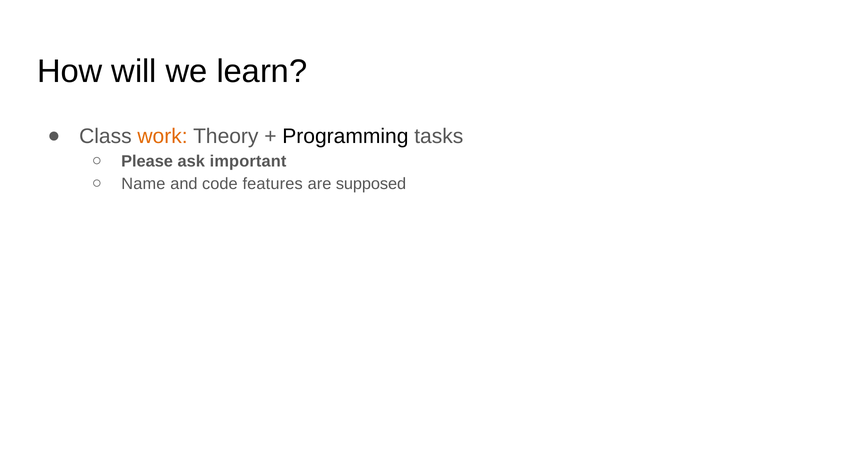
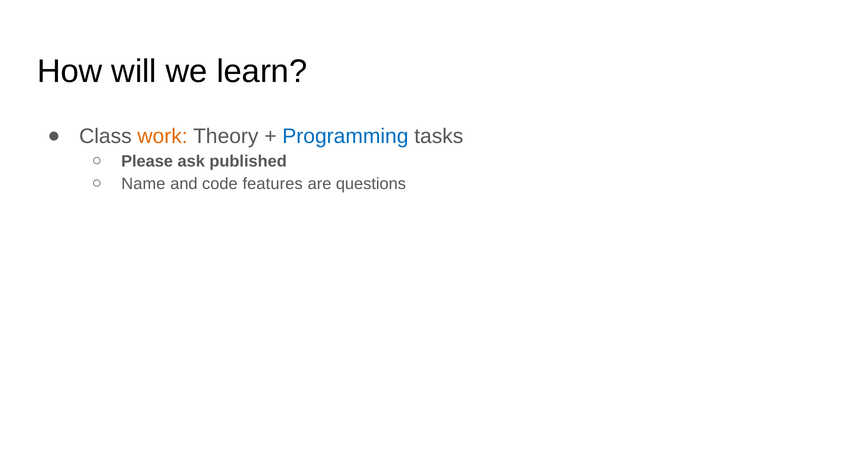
Programming colour: black -> blue
important: important -> published
supposed: supposed -> questions
